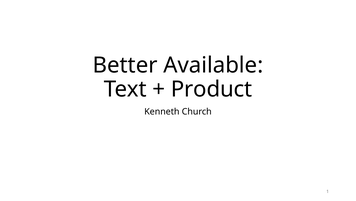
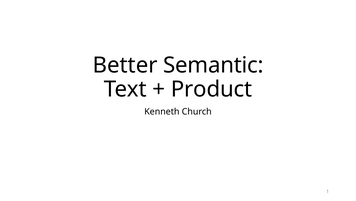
Available: Available -> Semantic
